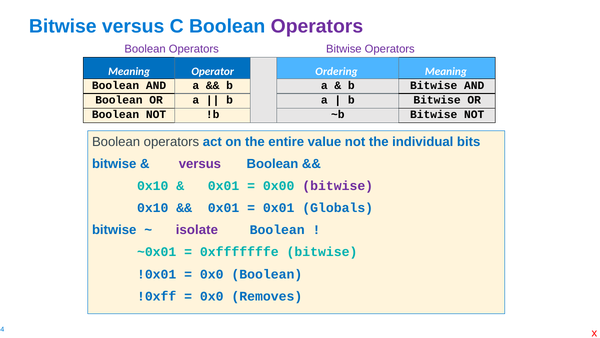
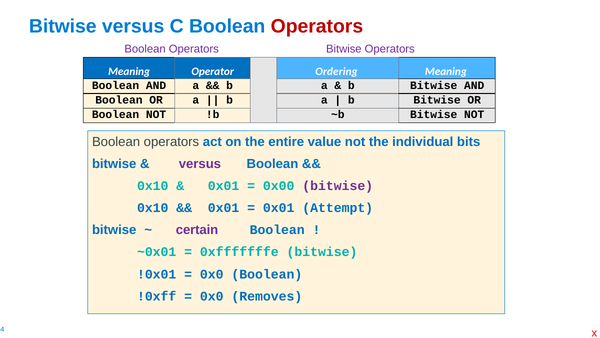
Operators at (317, 26) colour: purple -> red
Globals: Globals -> Attempt
isolate: isolate -> certain
